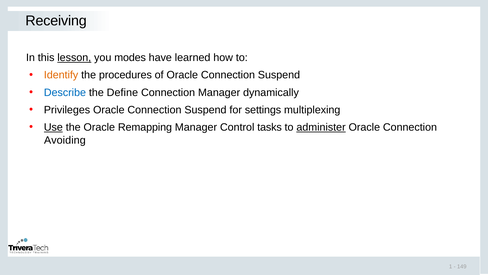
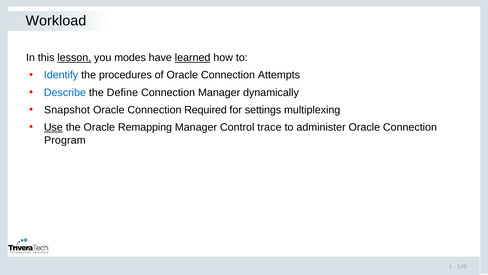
Receiving: Receiving -> Workload
learned underline: none -> present
Identify colour: orange -> blue
of Oracle Connection Suspend: Suspend -> Attempts
Privileges: Privileges -> Snapshot
Suspend at (205, 110): Suspend -> Required
tasks: tasks -> trace
administer underline: present -> none
Avoiding: Avoiding -> Program
